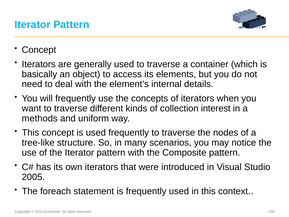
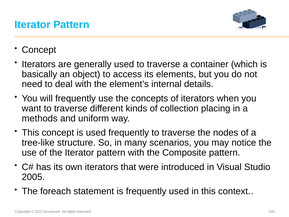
interest: interest -> placing
